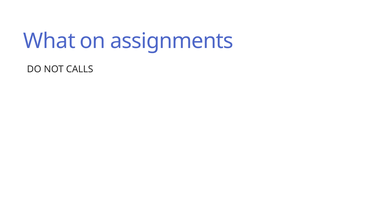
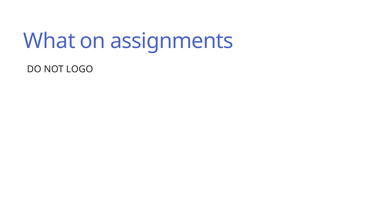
CALLS: CALLS -> LOGO
